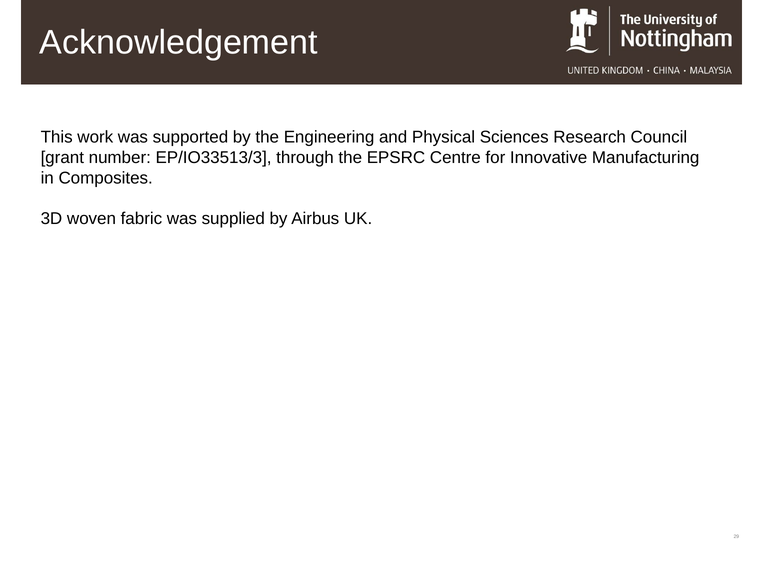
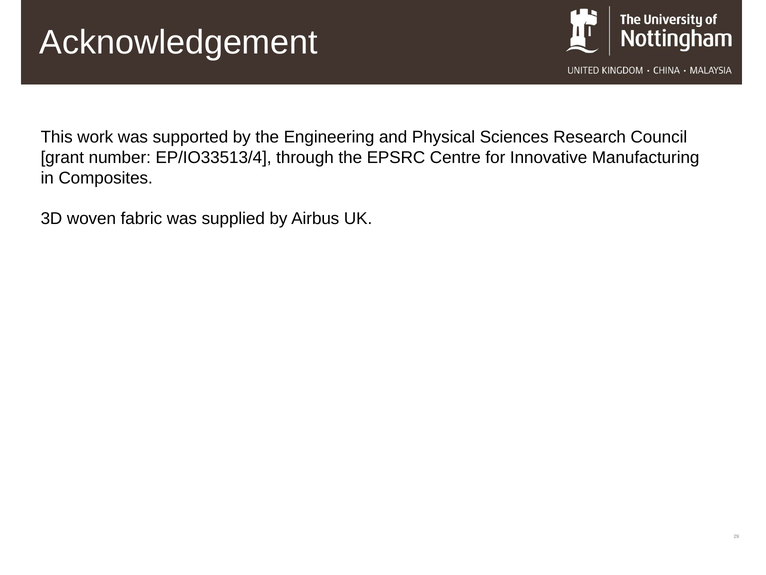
EP/IO33513/3: EP/IO33513/3 -> EP/IO33513/4
